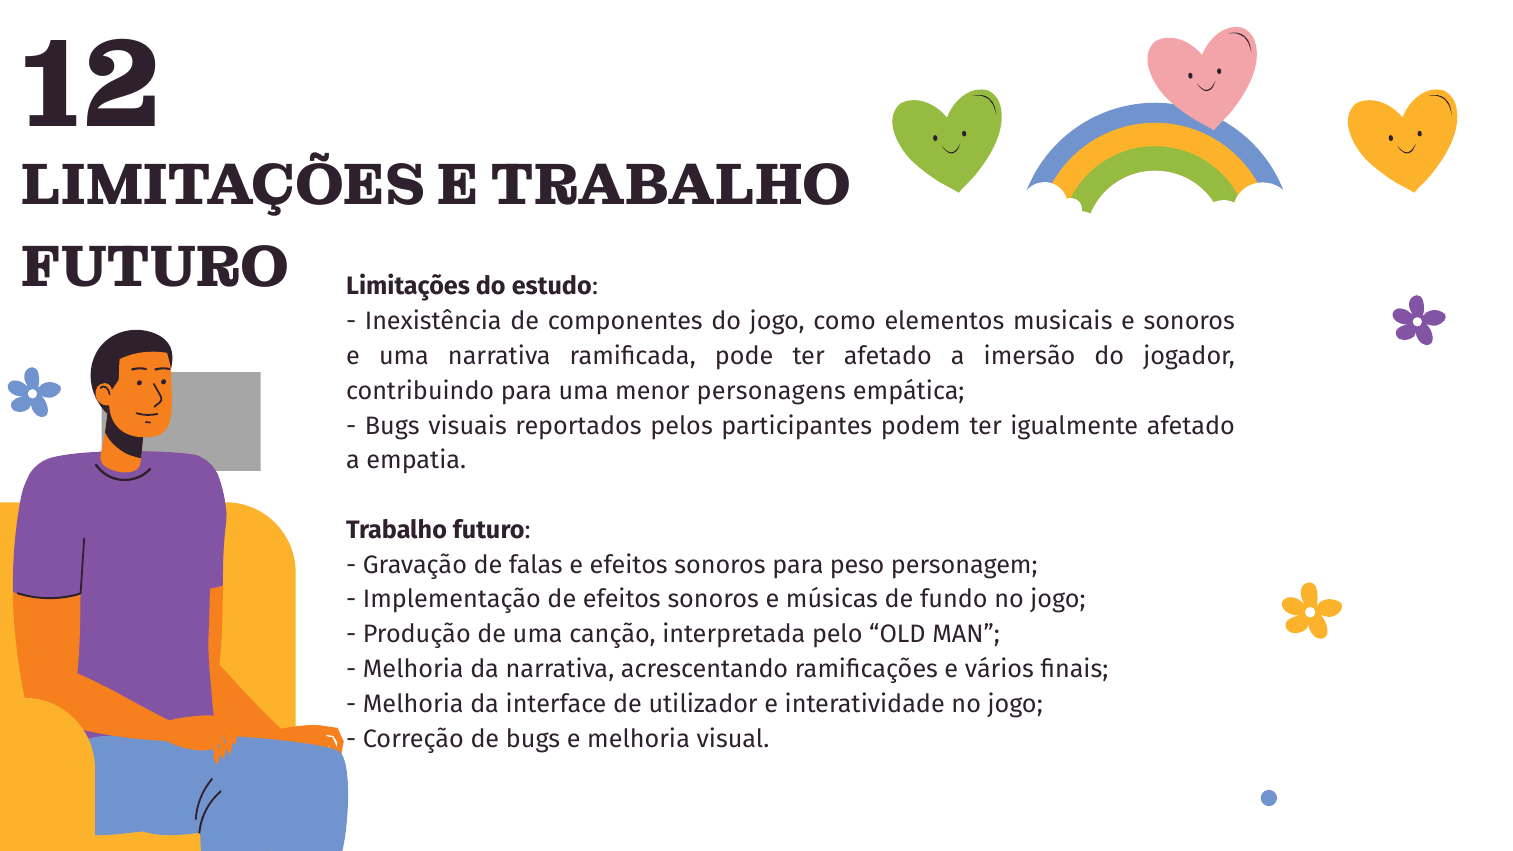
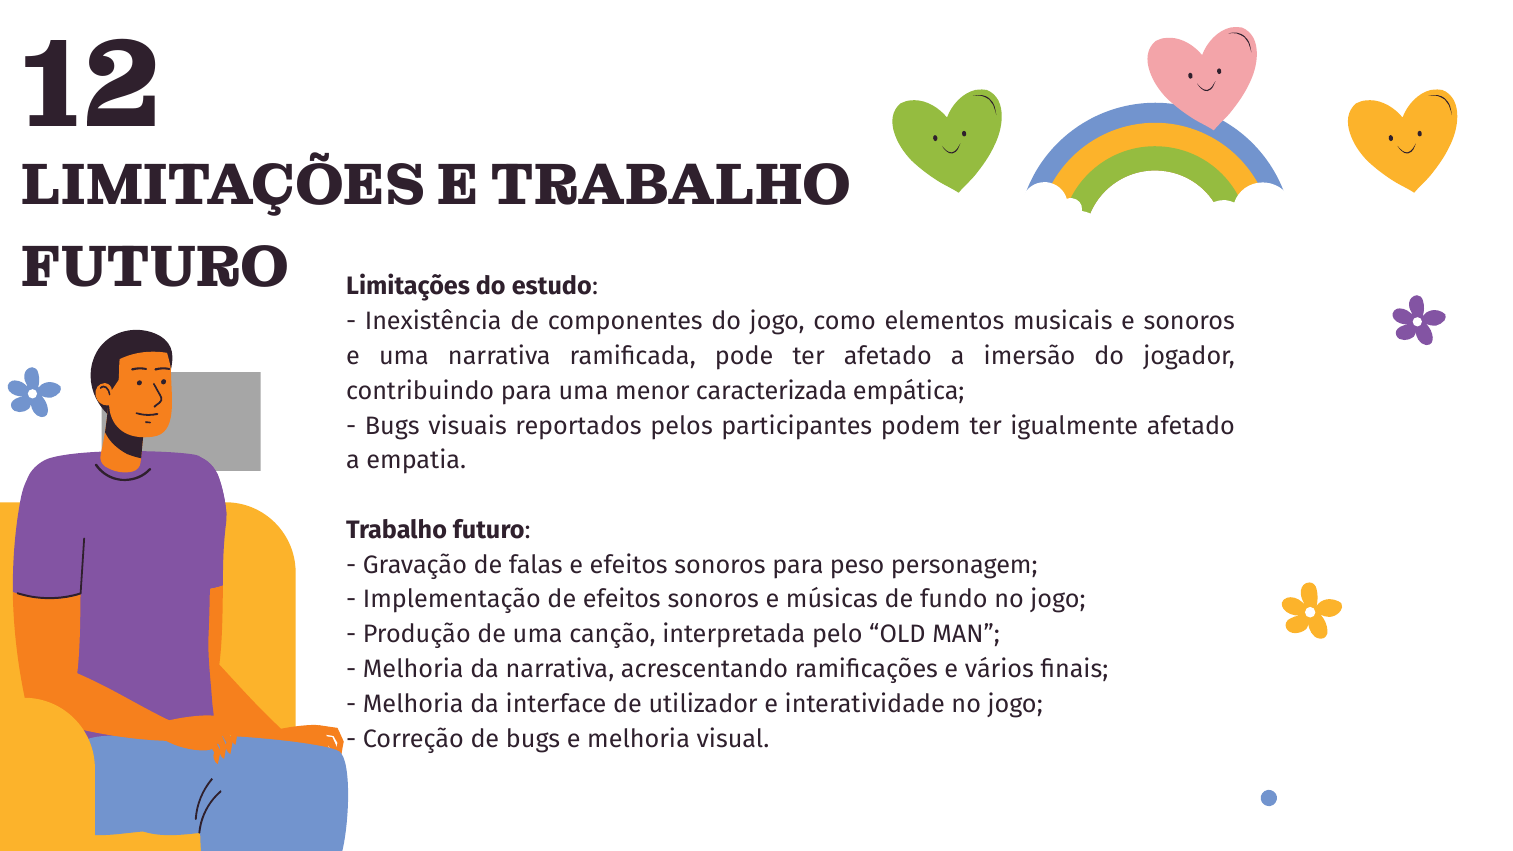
personagens: personagens -> caracterizada
